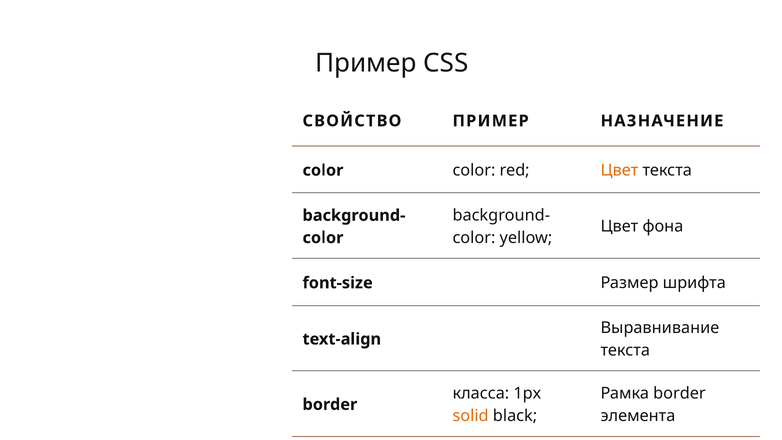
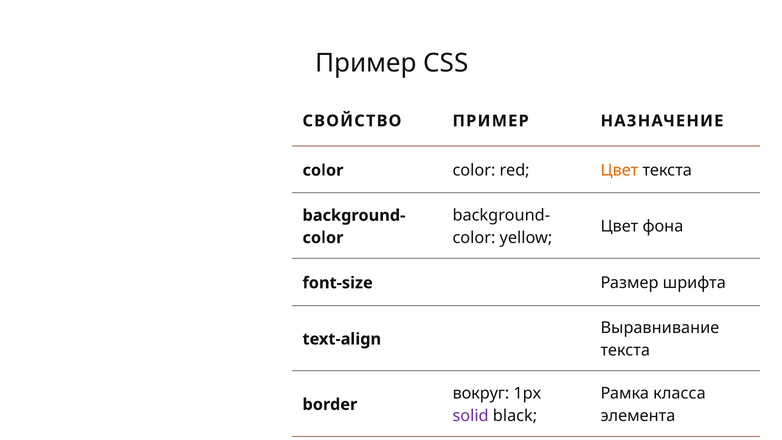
класса: класса -> вокруг
Рамка border: border -> класса
solid colour: orange -> purple
